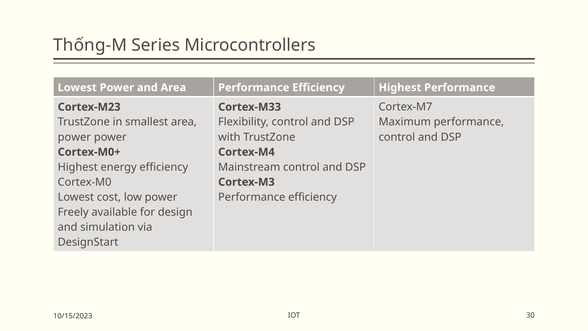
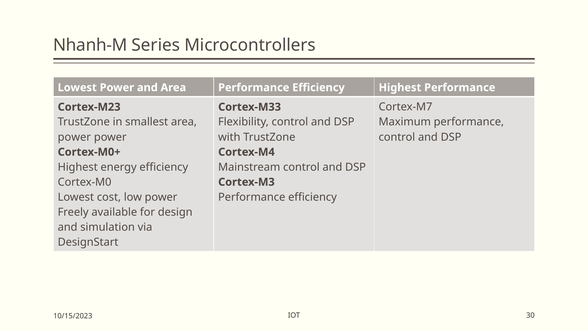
Thống‐M: Thống‐M -> Nhanh‐M
